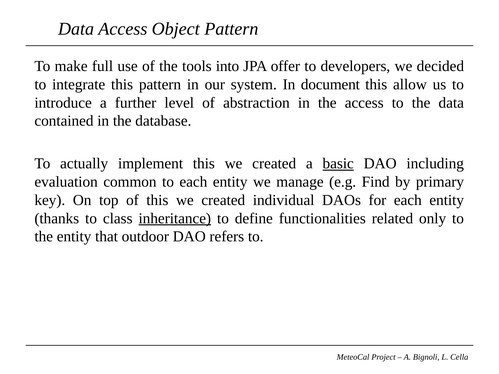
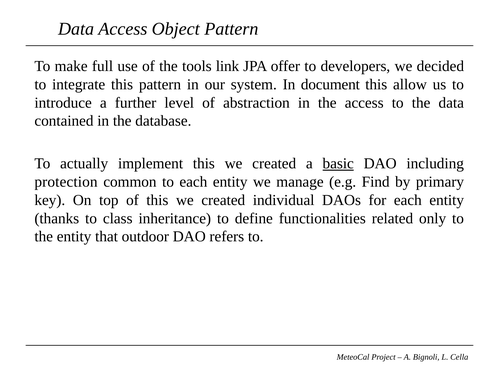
into: into -> link
evaluation: evaluation -> protection
inheritance underline: present -> none
